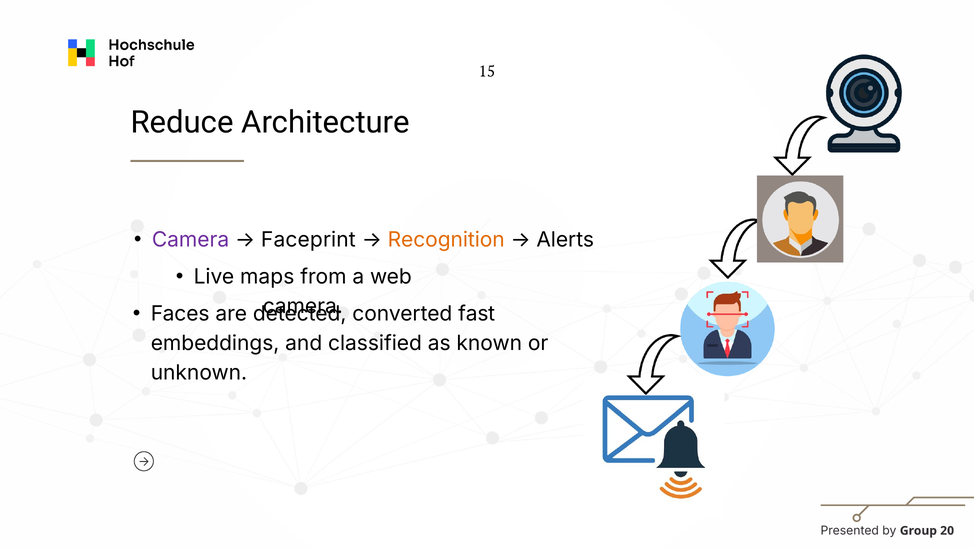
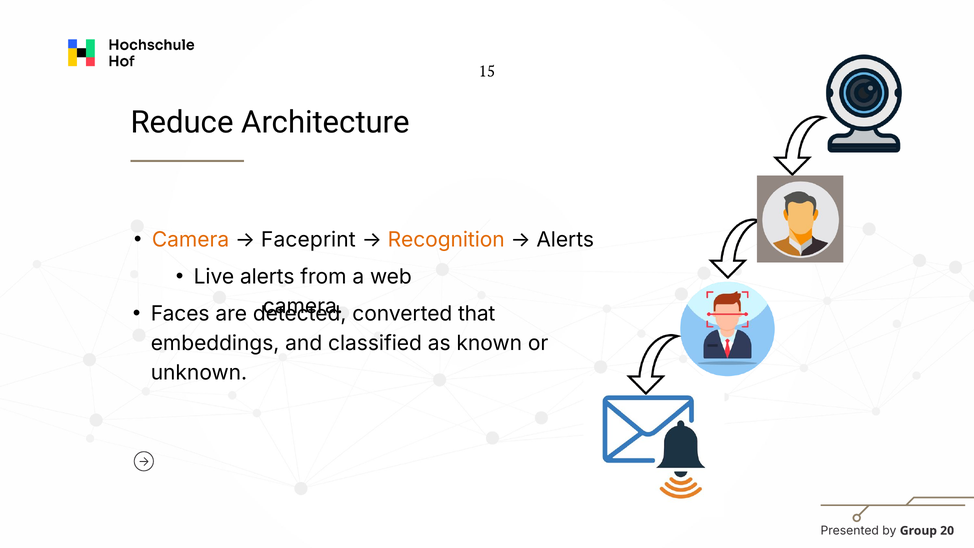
Camera at (191, 240) colour: purple -> orange
Live maps: maps -> alerts
fast: fast -> that
